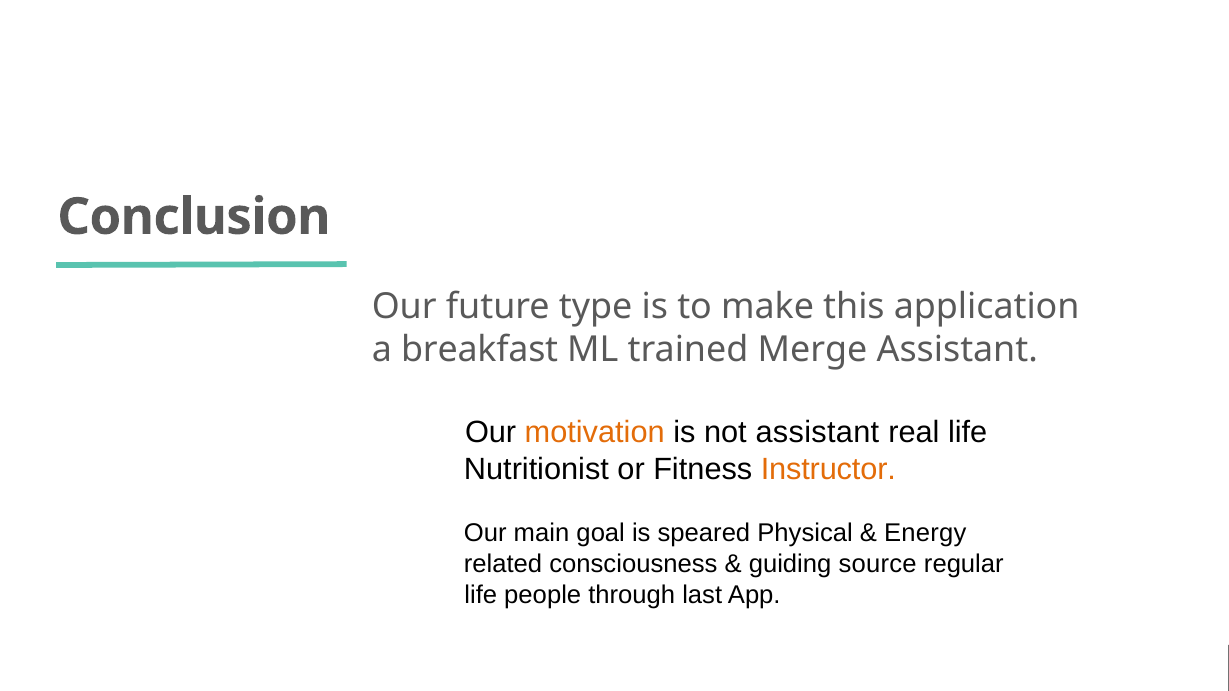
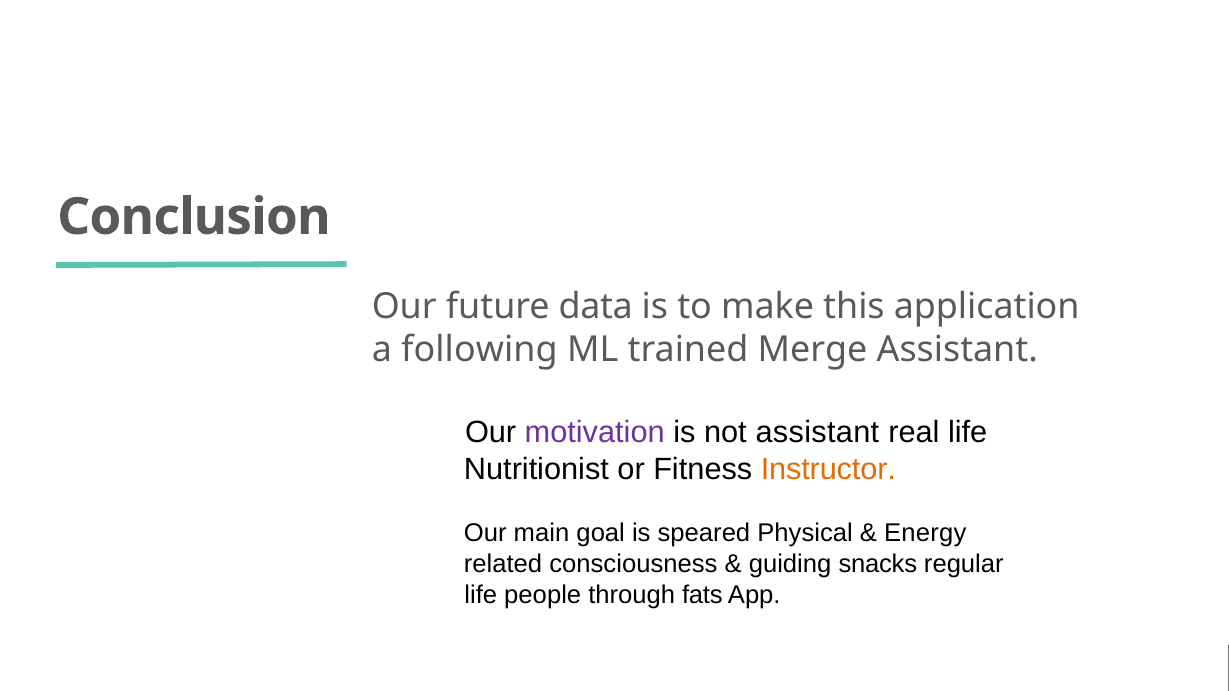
type: type -> data
breakfast: breakfast -> following
motivation colour: orange -> purple
source: source -> snacks
last: last -> fats
